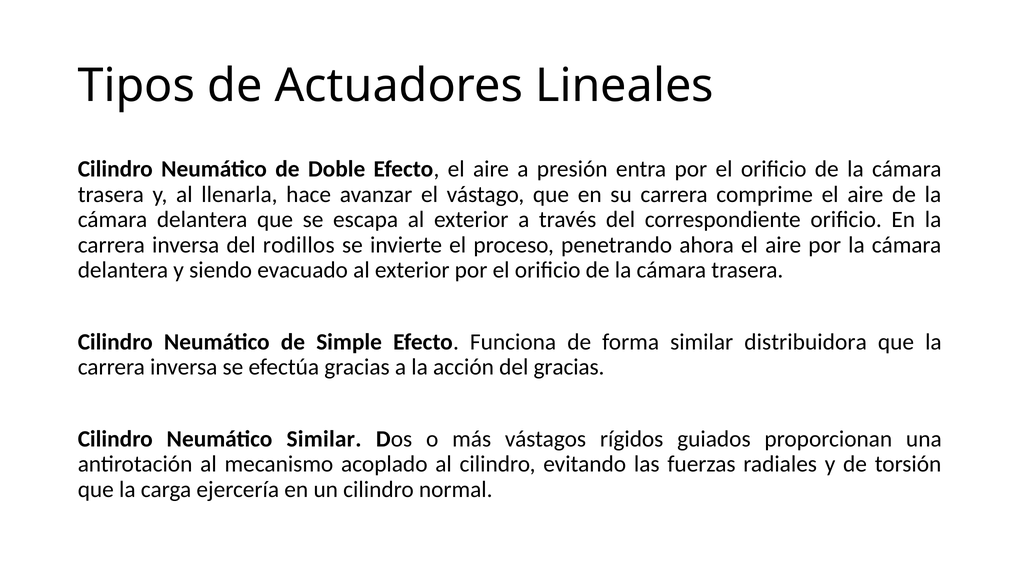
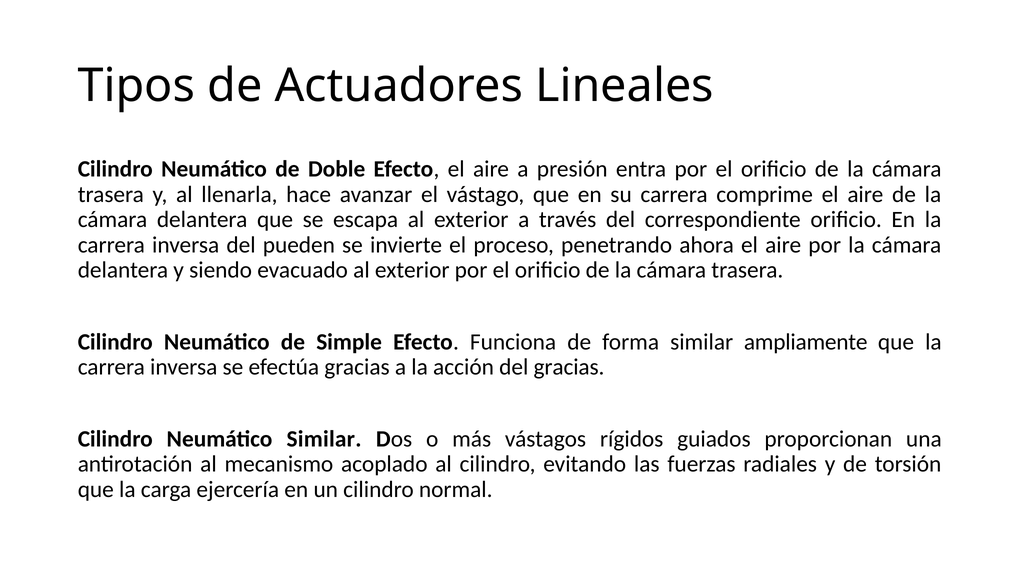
rodillos: rodillos -> pueden
distribuidora: distribuidora -> ampliamente
